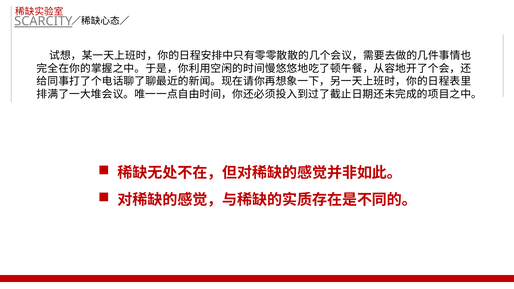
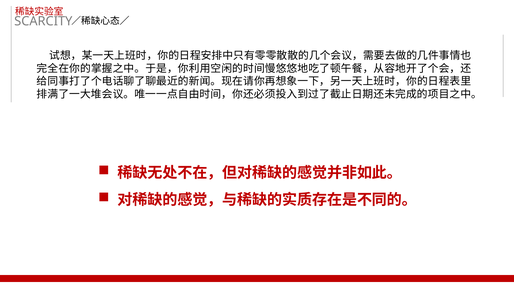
SCARCITY underline: present -> none
